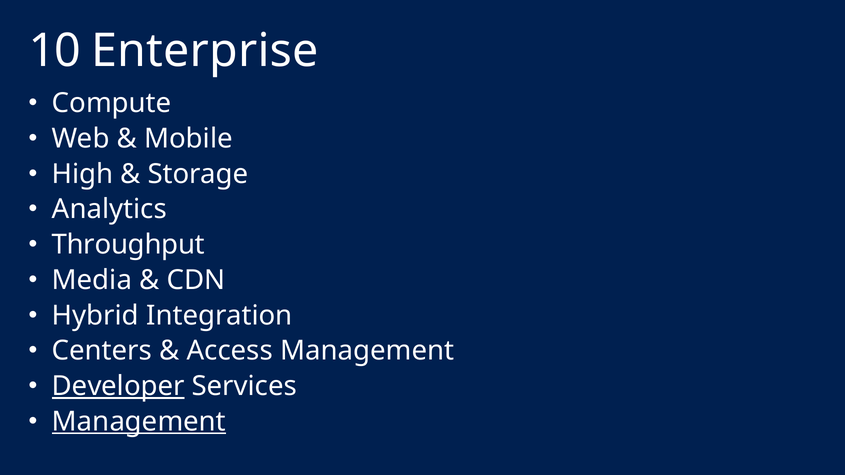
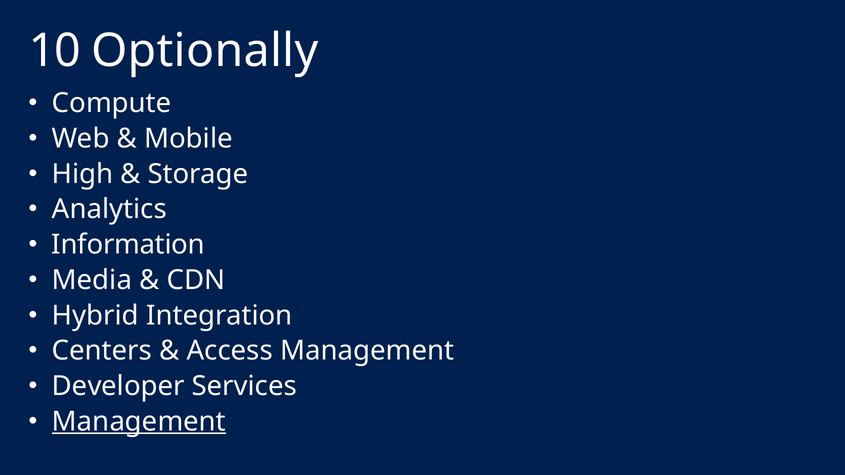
Enterprise: Enterprise -> Optionally
Throughput: Throughput -> Information
Developer underline: present -> none
